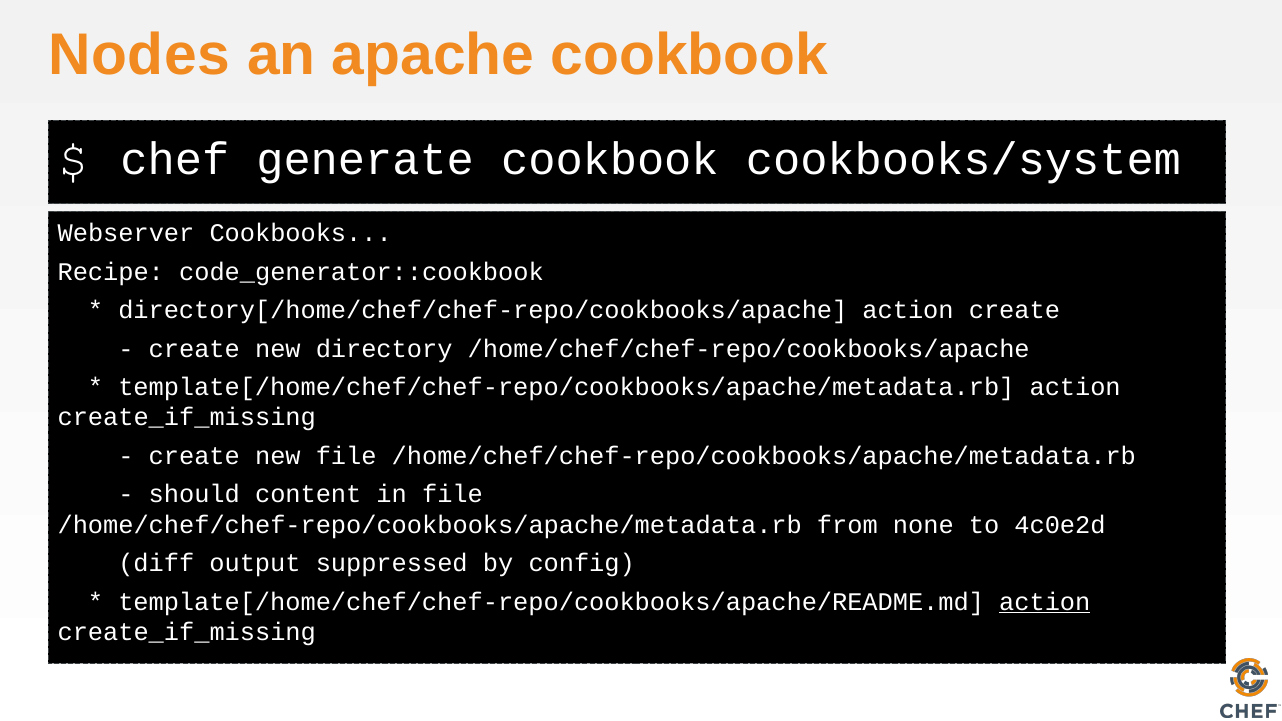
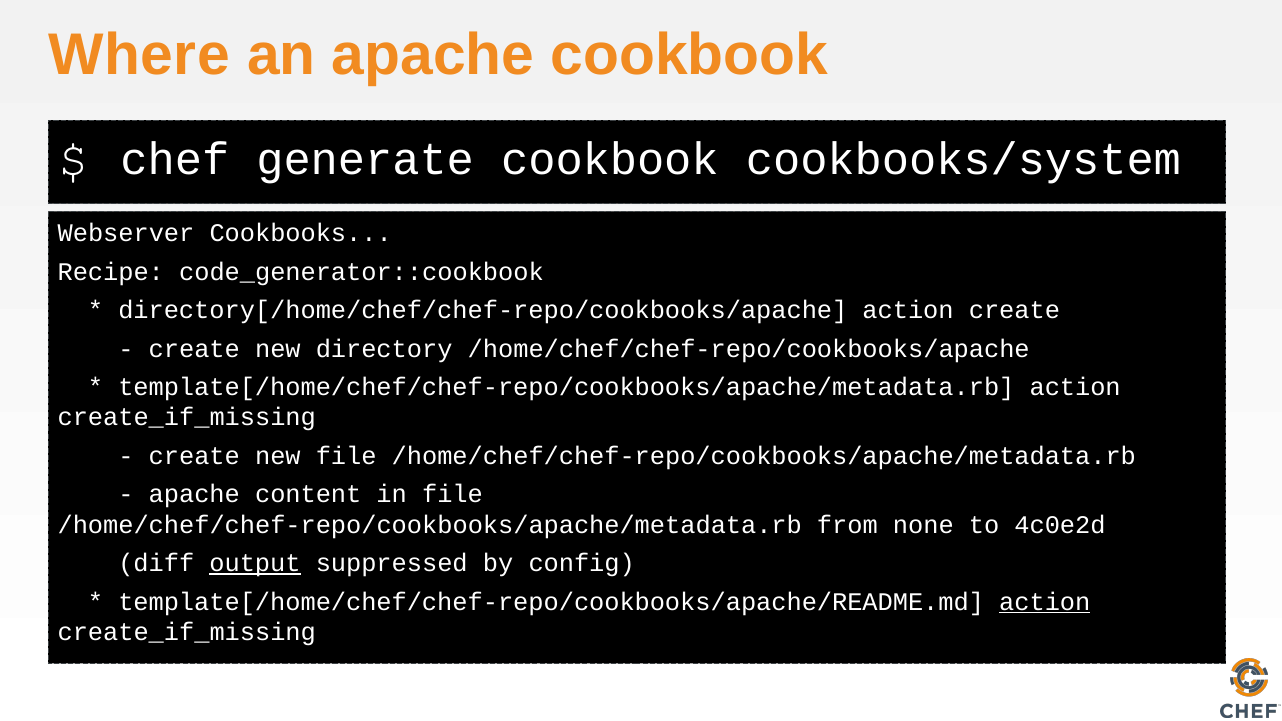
Nodes: Nodes -> Where
should at (194, 495): should -> apache
output underline: none -> present
